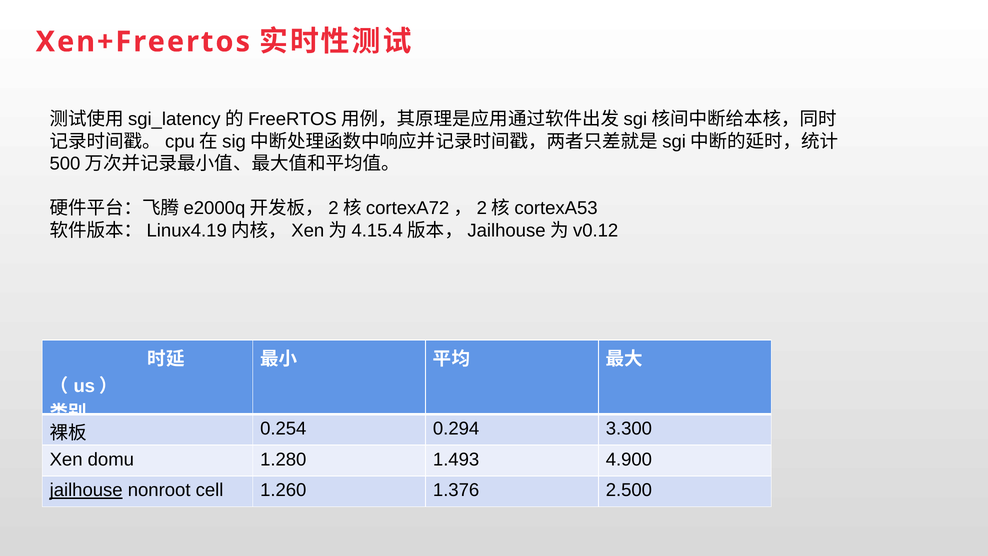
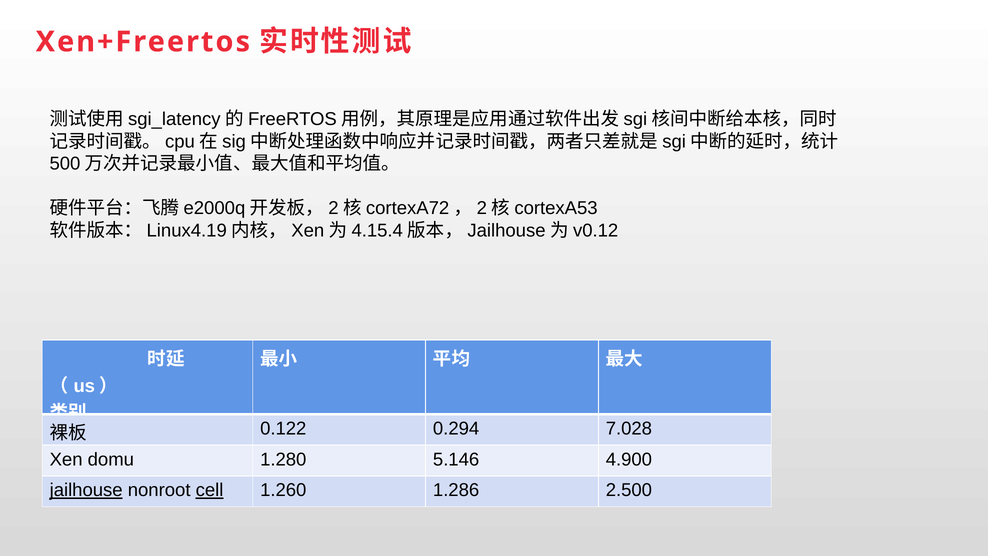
0.254: 0.254 -> 0.122
3.300: 3.300 -> 7.028
1.493: 1.493 -> 5.146
cell underline: none -> present
1.376: 1.376 -> 1.286
